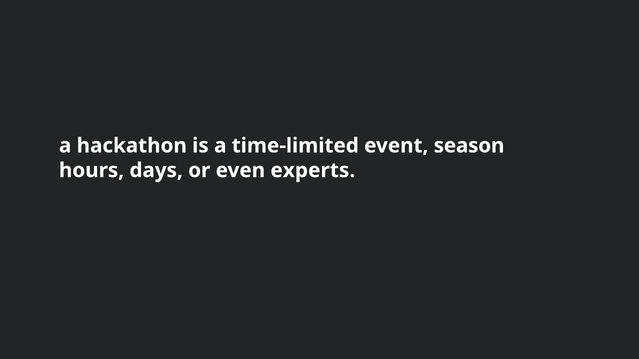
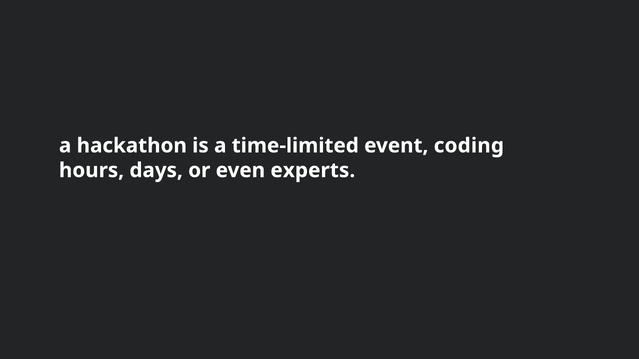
season: season -> coding
